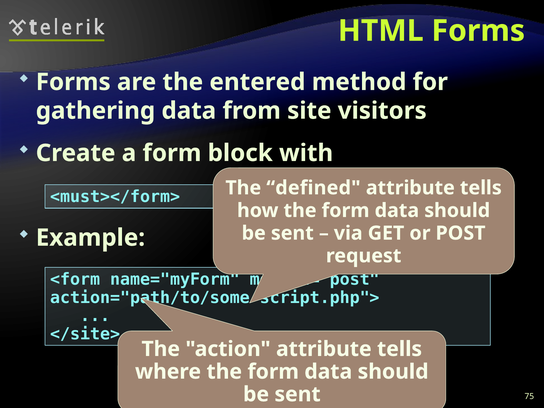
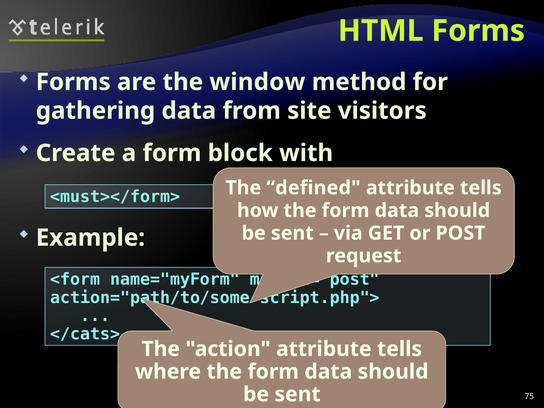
entered: entered -> window
</site>: </site> -> </cats>
